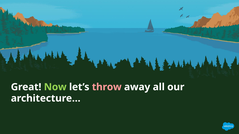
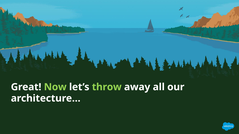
throw colour: pink -> light green
